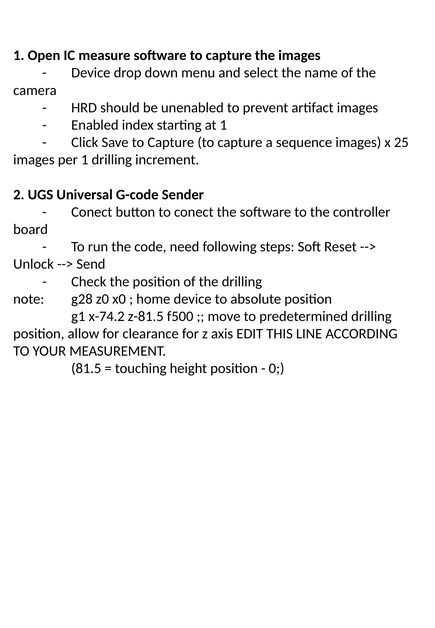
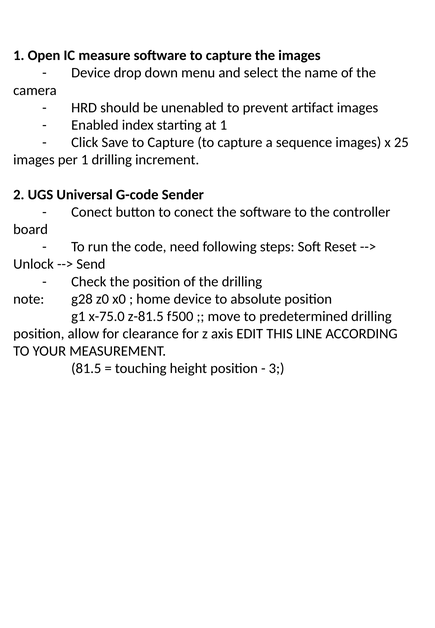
x-74.2: x-74.2 -> x-75.0
0: 0 -> 3
